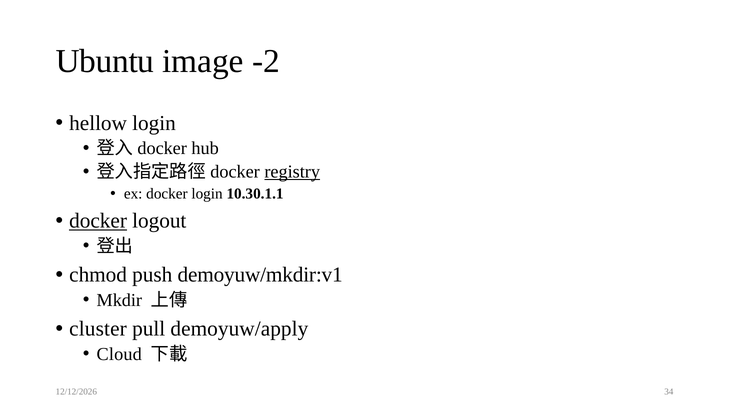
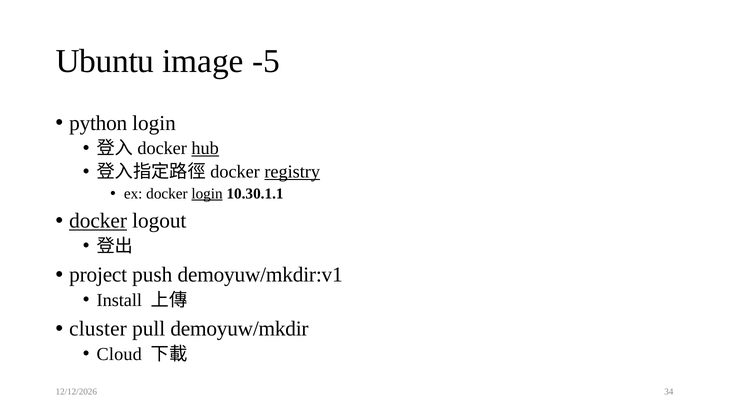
-2: -2 -> -5
hellow: hellow -> python
hub underline: none -> present
login at (207, 194) underline: none -> present
chmod: chmod -> project
Mkdir: Mkdir -> Install
demoyuw/apply: demoyuw/apply -> demoyuw/mkdir
